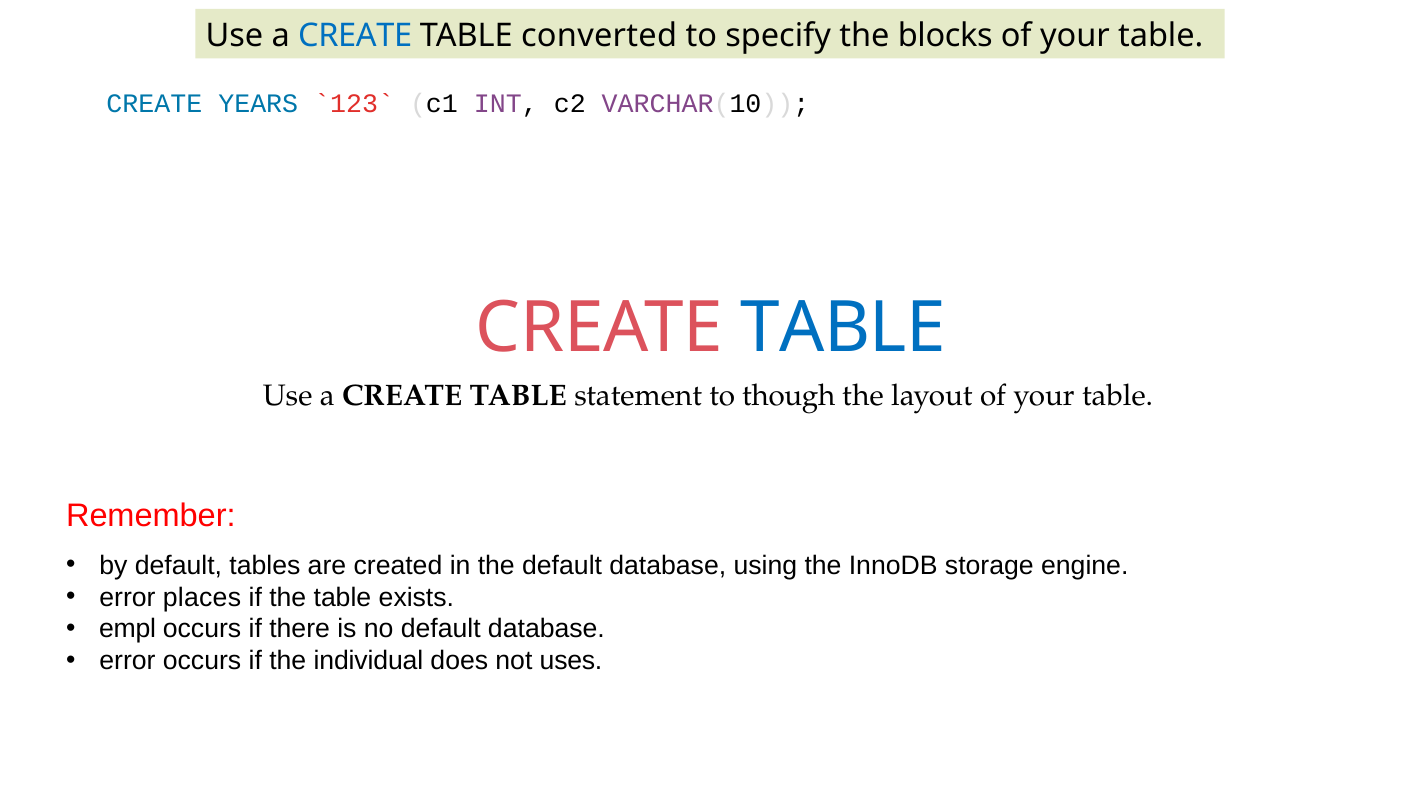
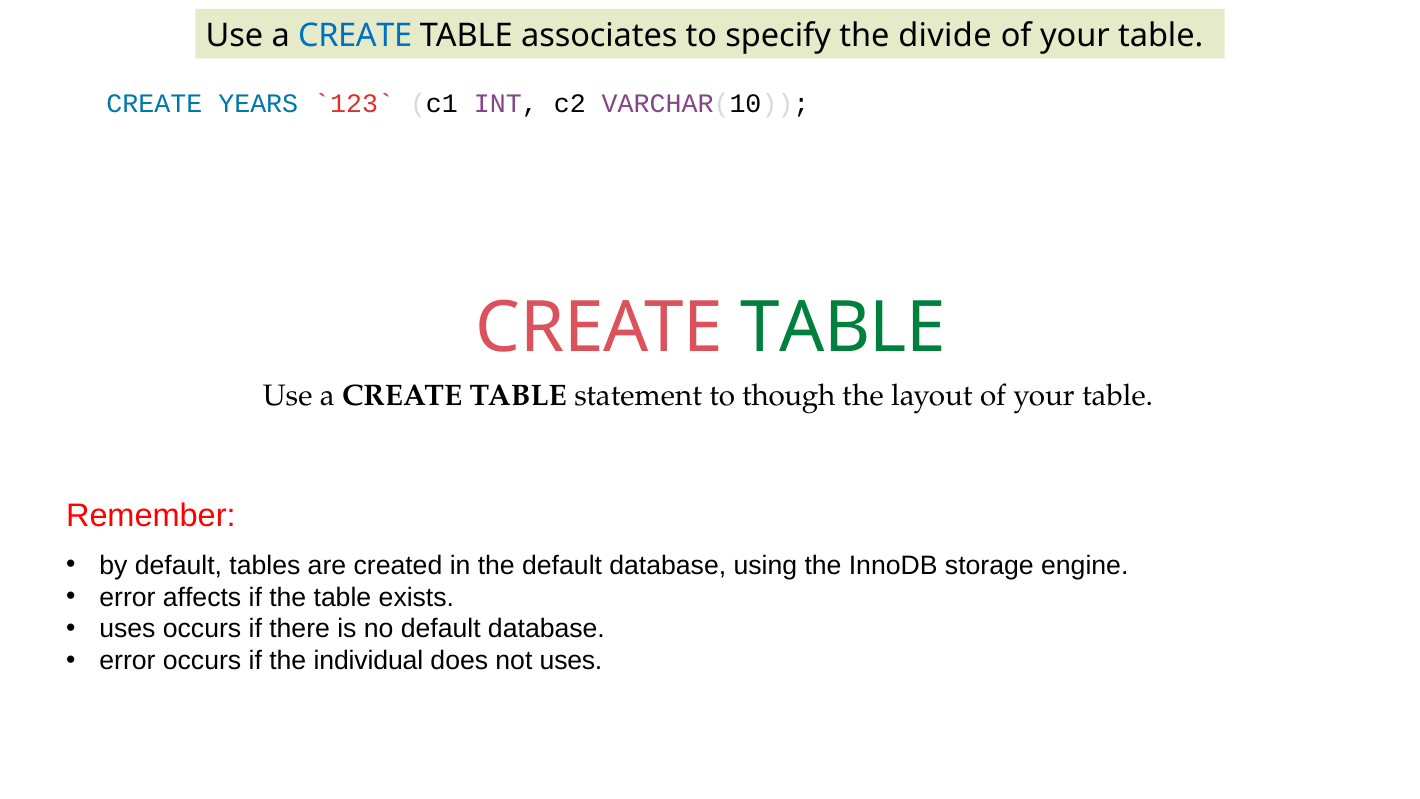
converted: converted -> associates
blocks: blocks -> divide
TABLE at (843, 328) colour: blue -> green
places: places -> affects
empl at (128, 629): empl -> uses
